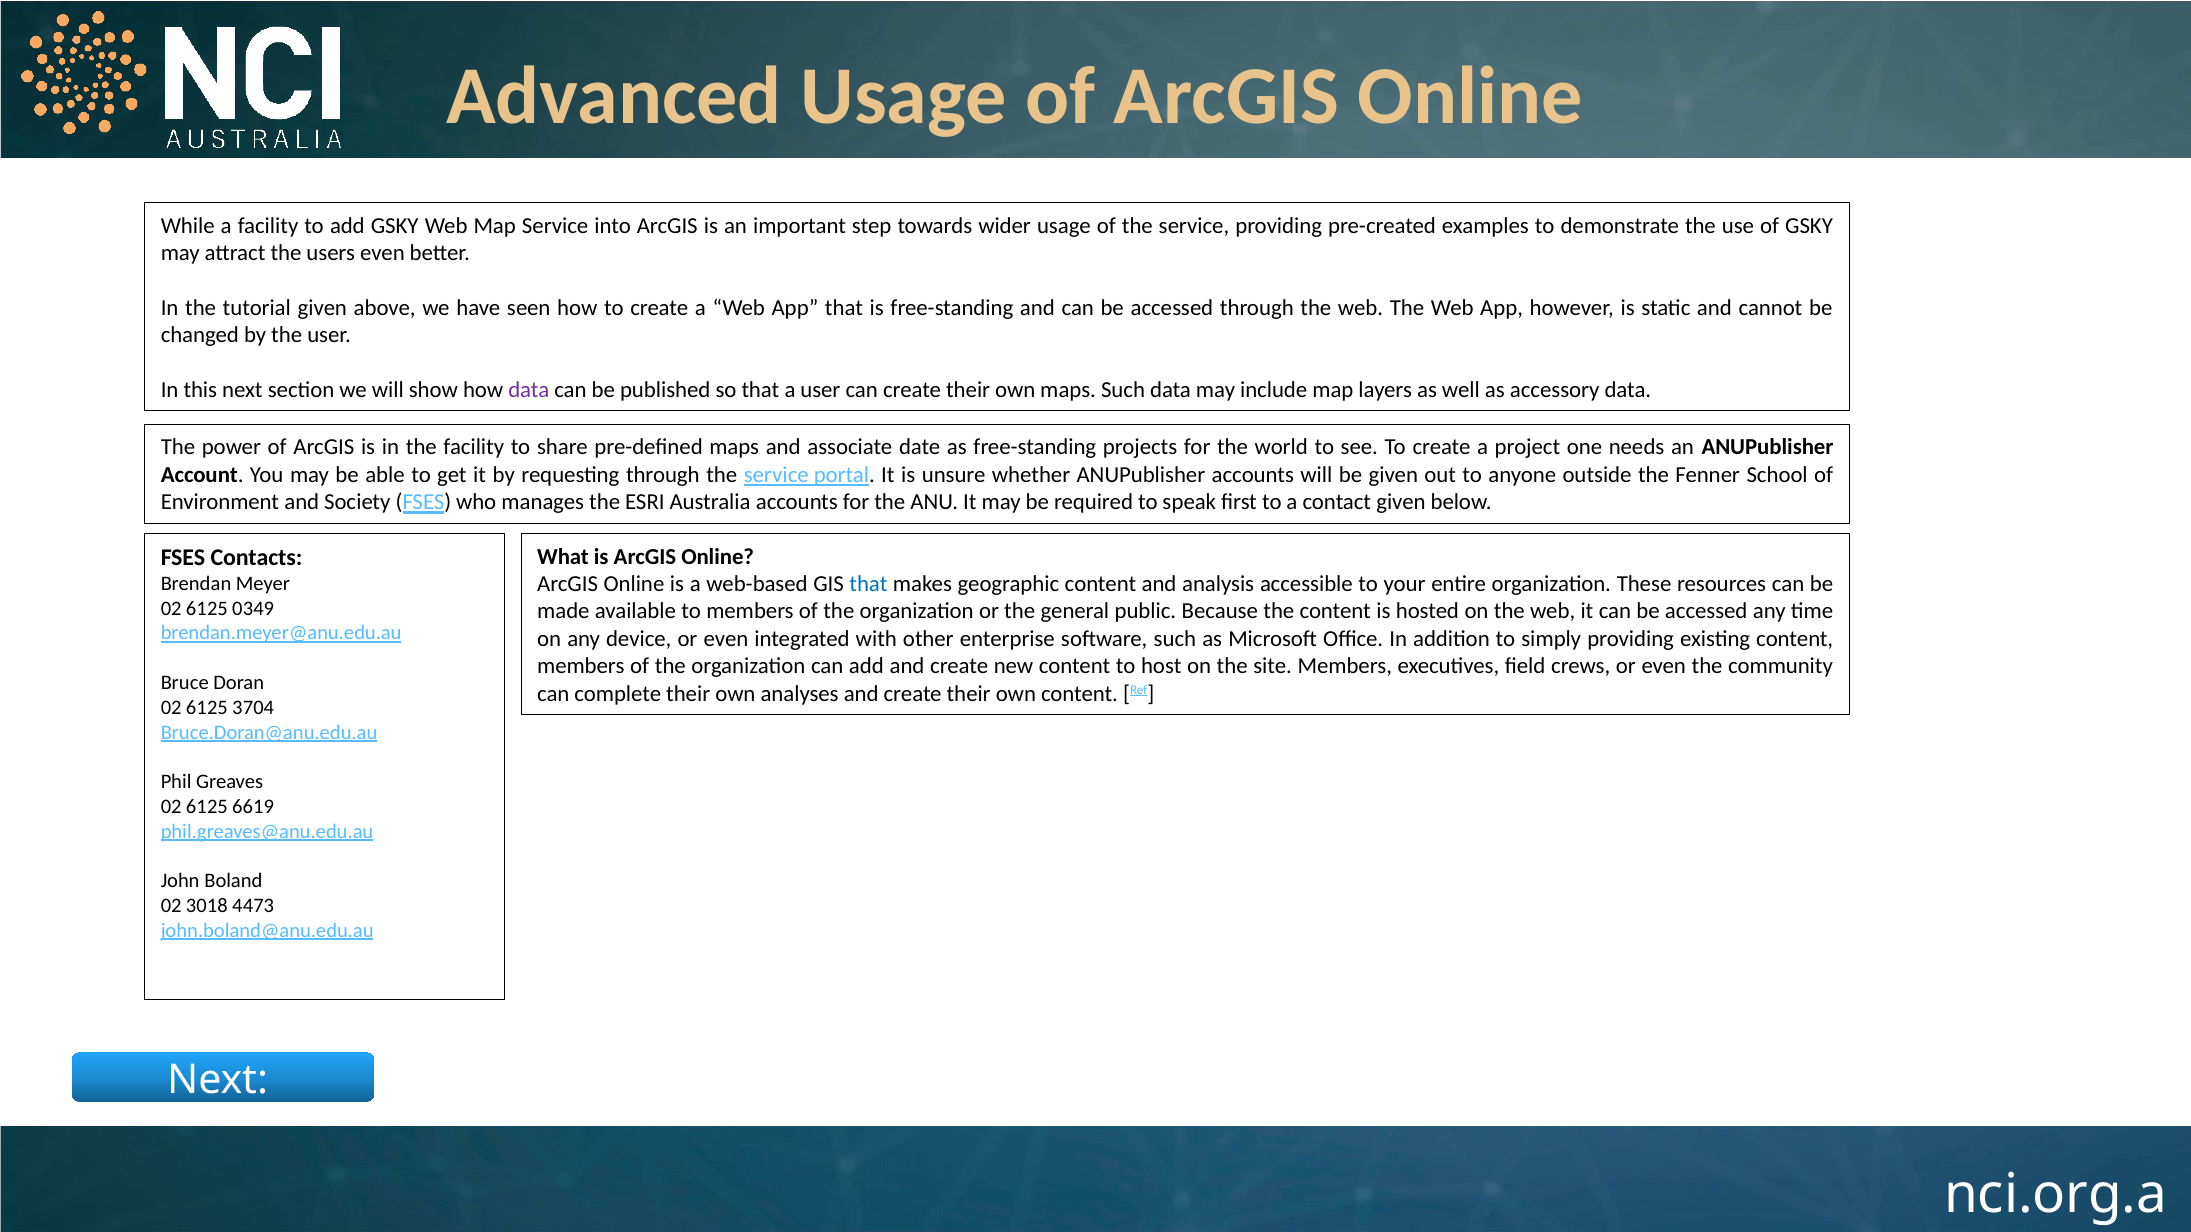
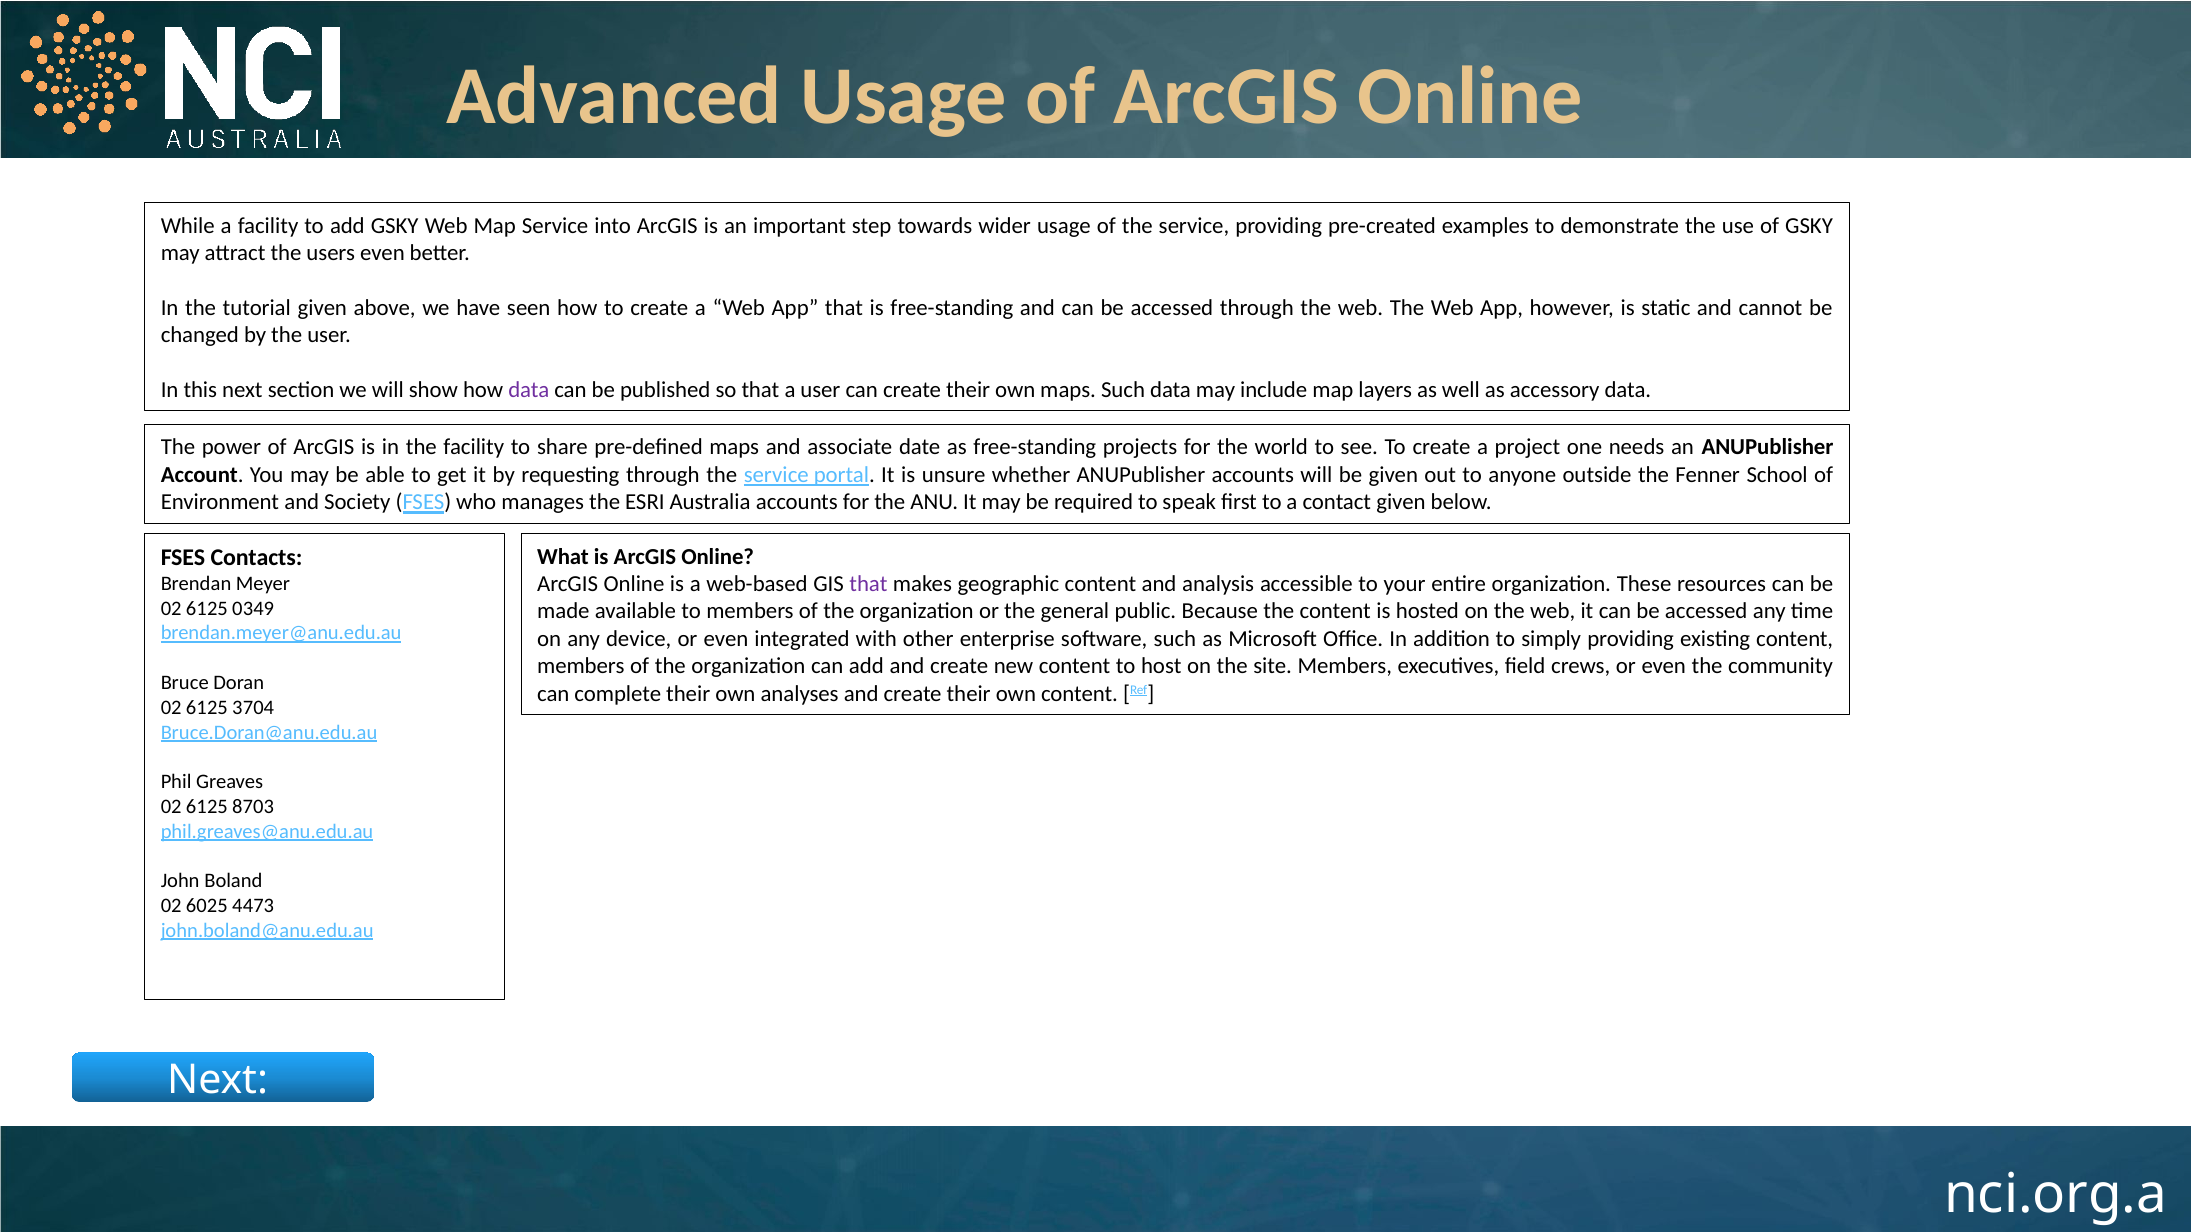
that at (868, 584) colour: blue -> purple
6619: 6619 -> 8703
3018: 3018 -> 6025
